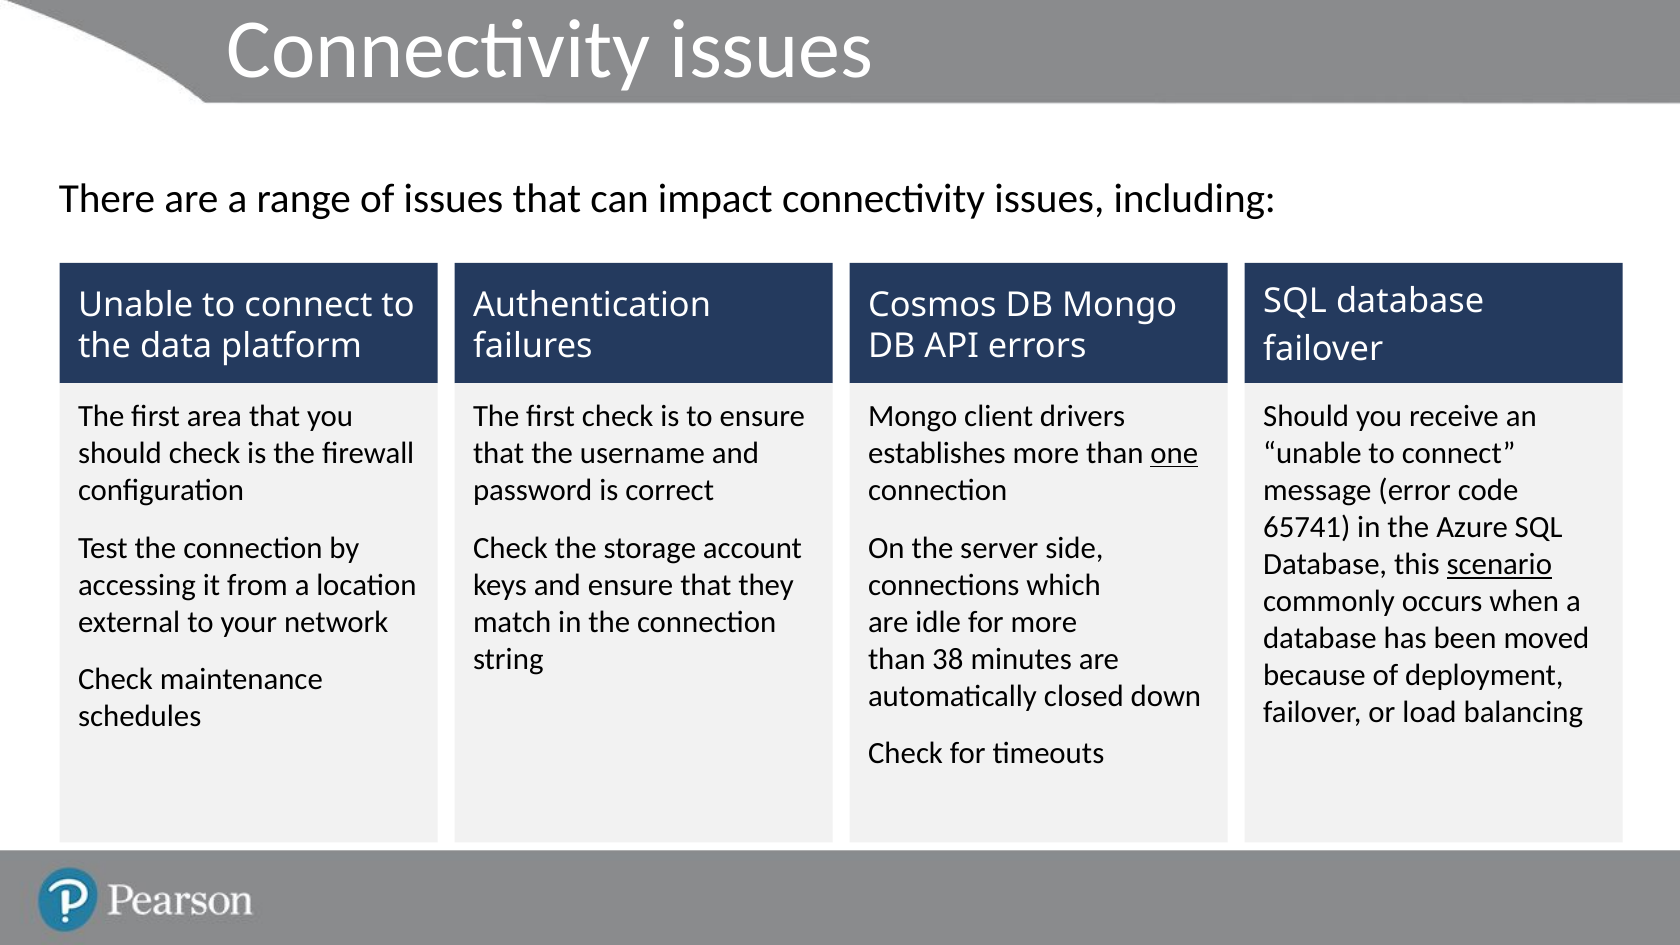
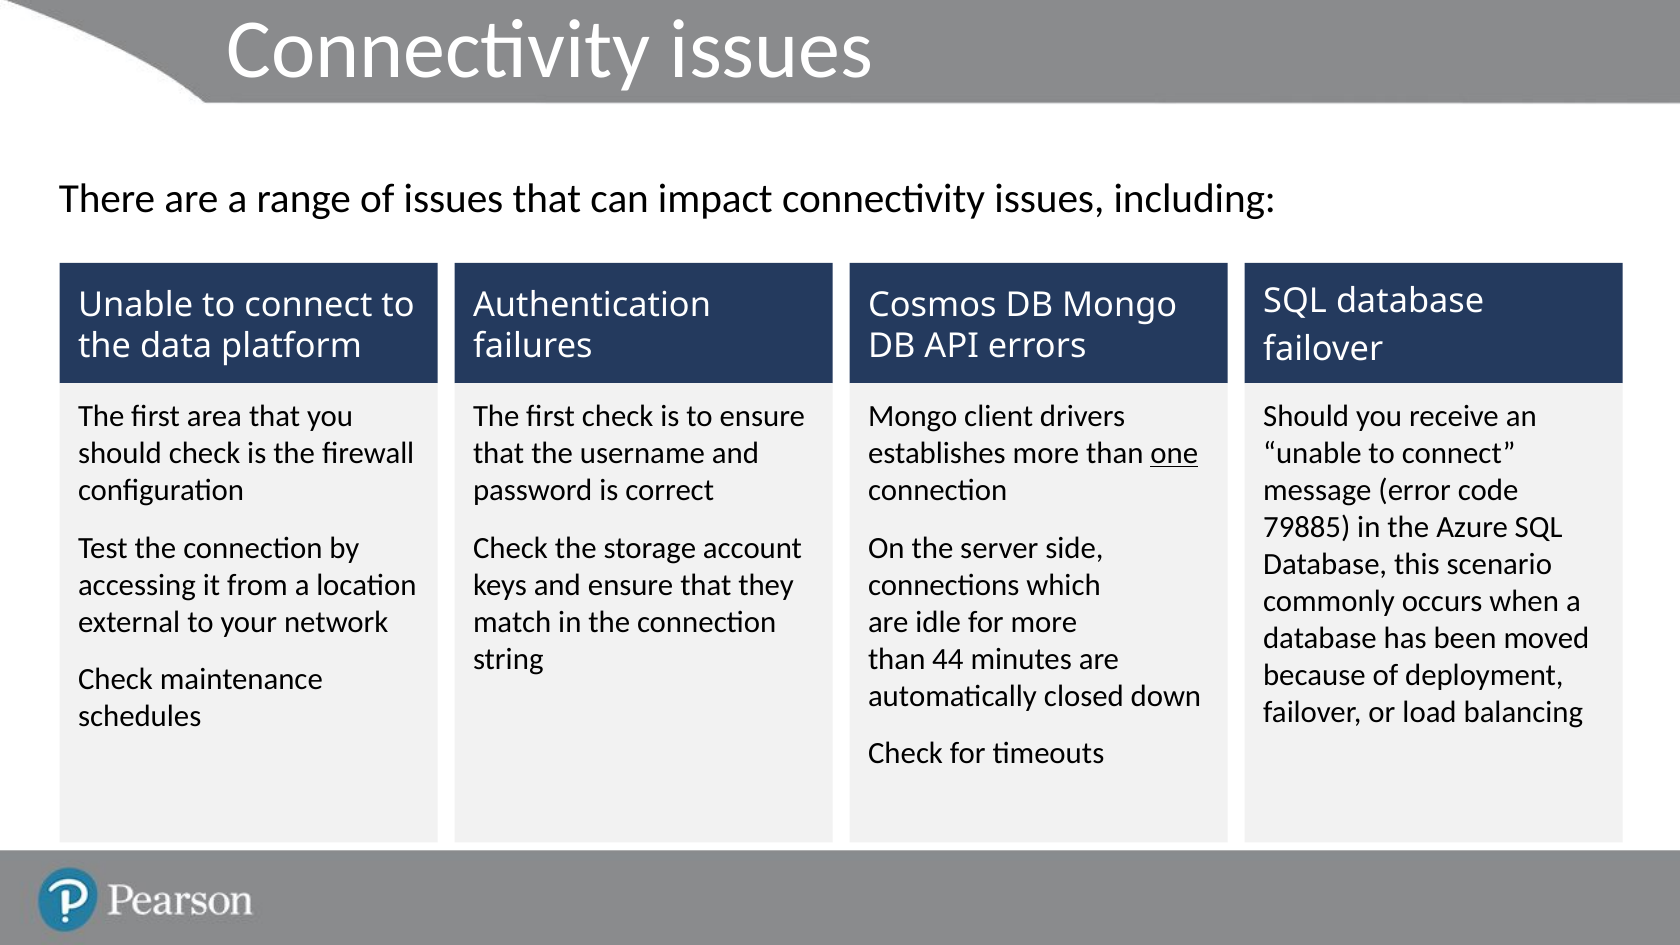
65741: 65741 -> 79885
scenario underline: present -> none
38: 38 -> 44
